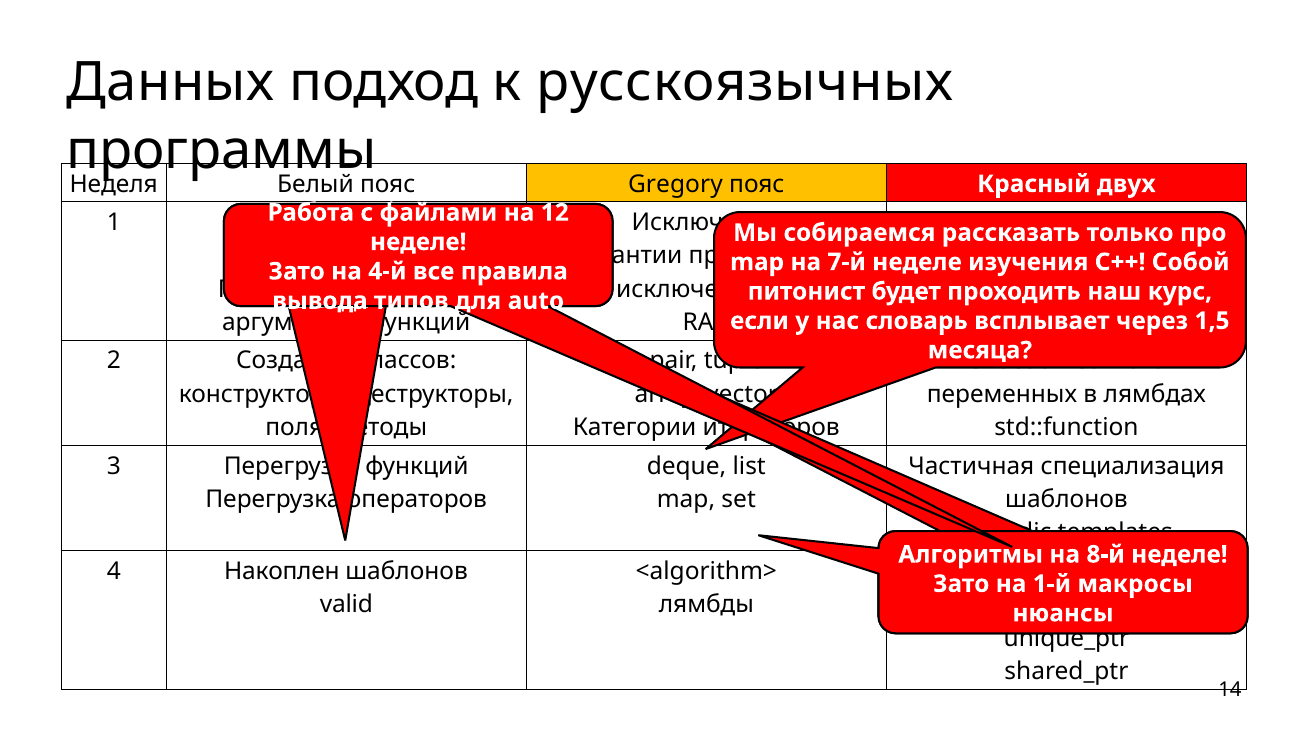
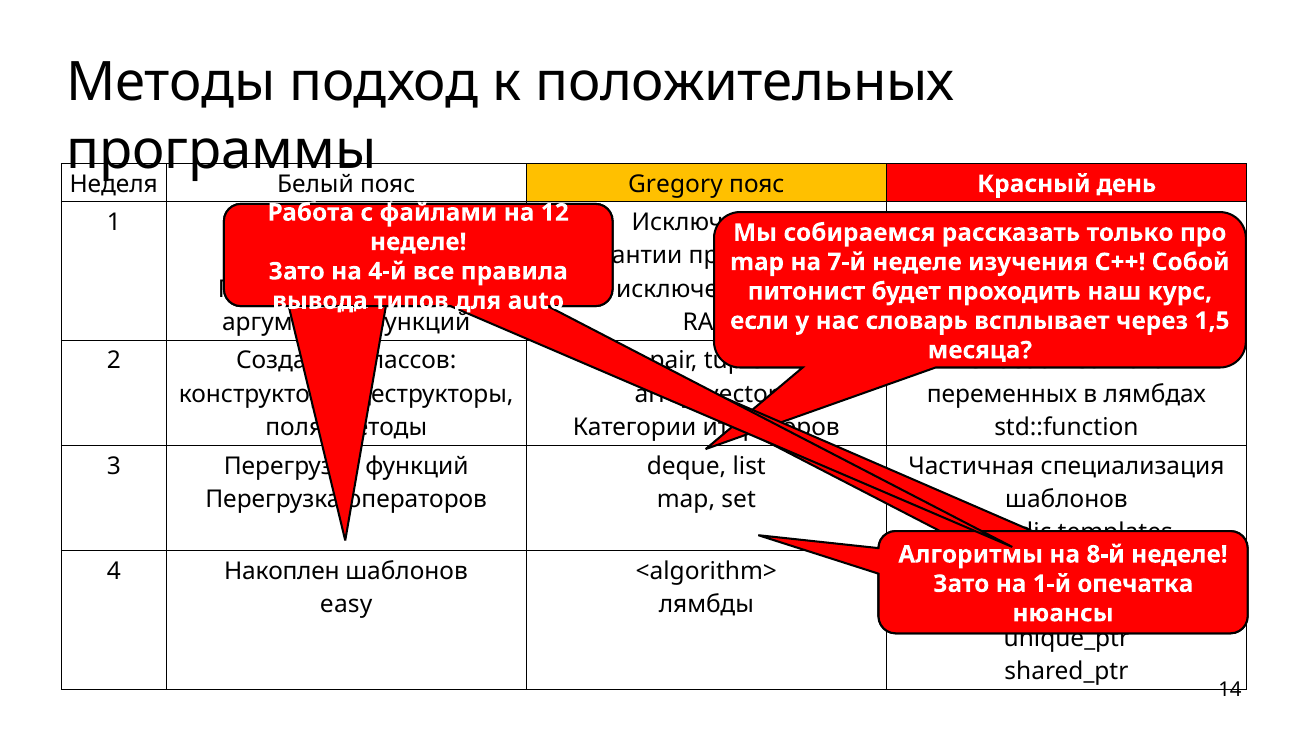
Данных at (170, 83): Данных -> Методы
русскоязычных: русскоязычных -> положительных
двух: двух -> день
макросы: макросы -> опечатка
valid: valid -> easy
